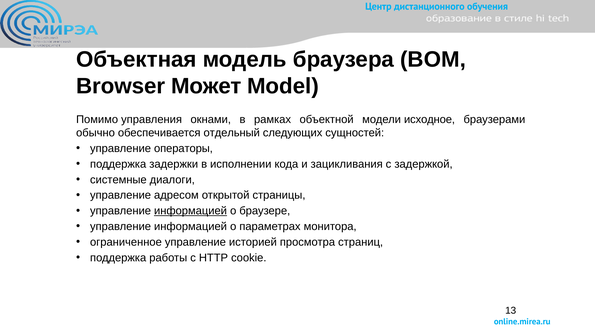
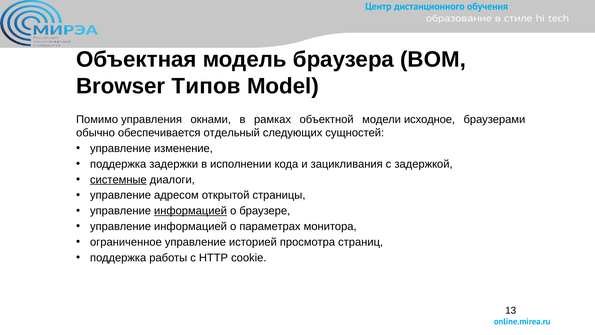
Может: Может -> Типов
операторы: операторы -> изменение
системные underline: none -> present
